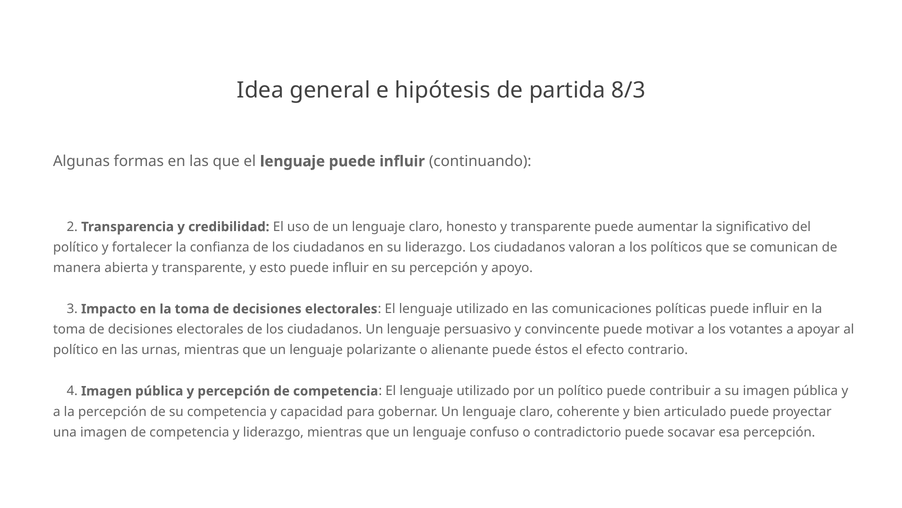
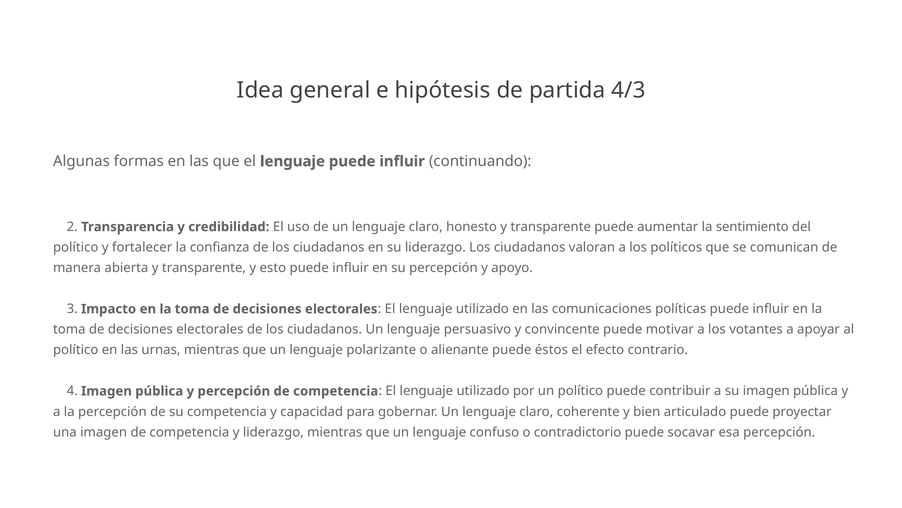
8/3: 8/3 -> 4/3
significativo: significativo -> sentimiento
